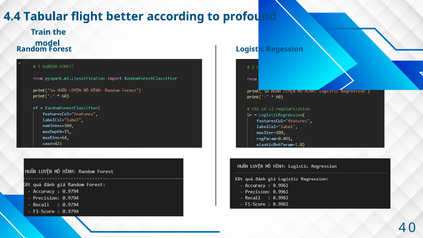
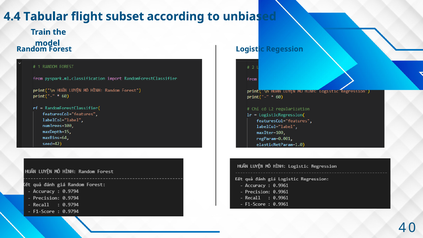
better: better -> subset
profound: profound -> unbiased
